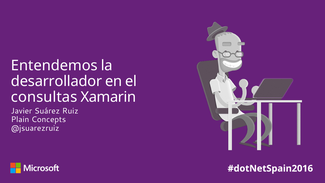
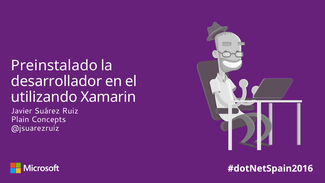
Entendemos: Entendemos -> Preinstalado
consultas: consultas -> utilizando
